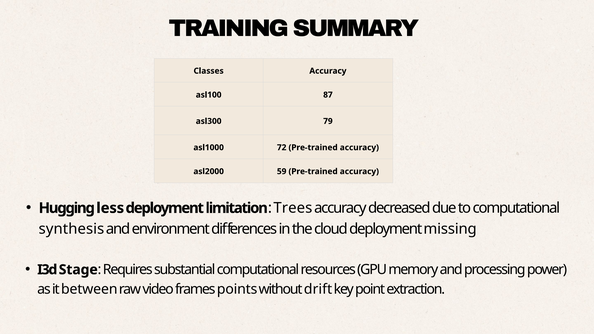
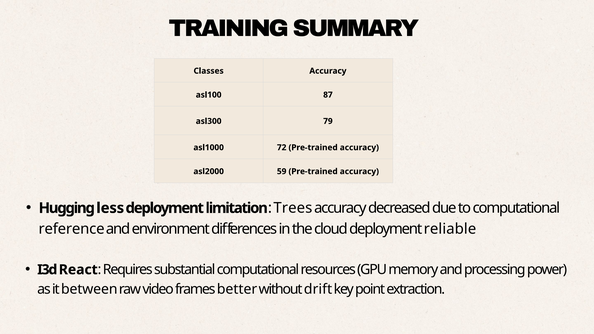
synthesis: synthesis -> reference
missing: missing -> reliable
Stage: Stage -> React
points: points -> better
